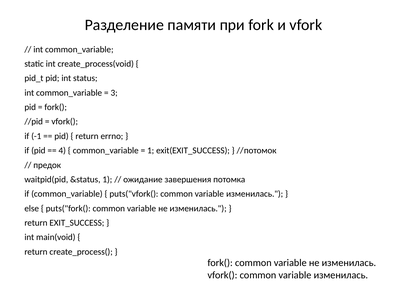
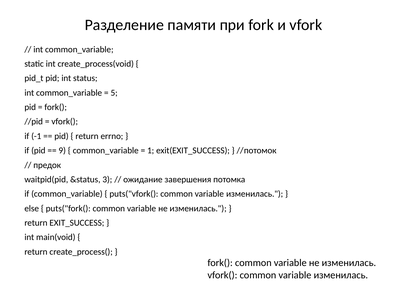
3: 3 -> 5
4: 4 -> 9
&status 1: 1 -> 3
